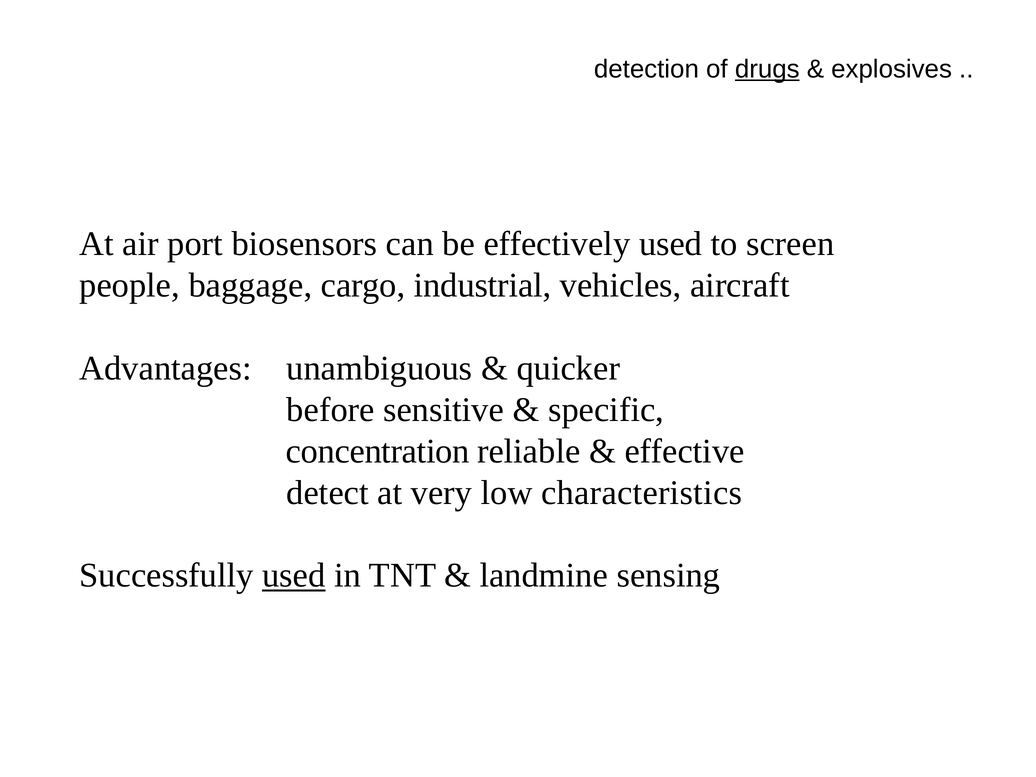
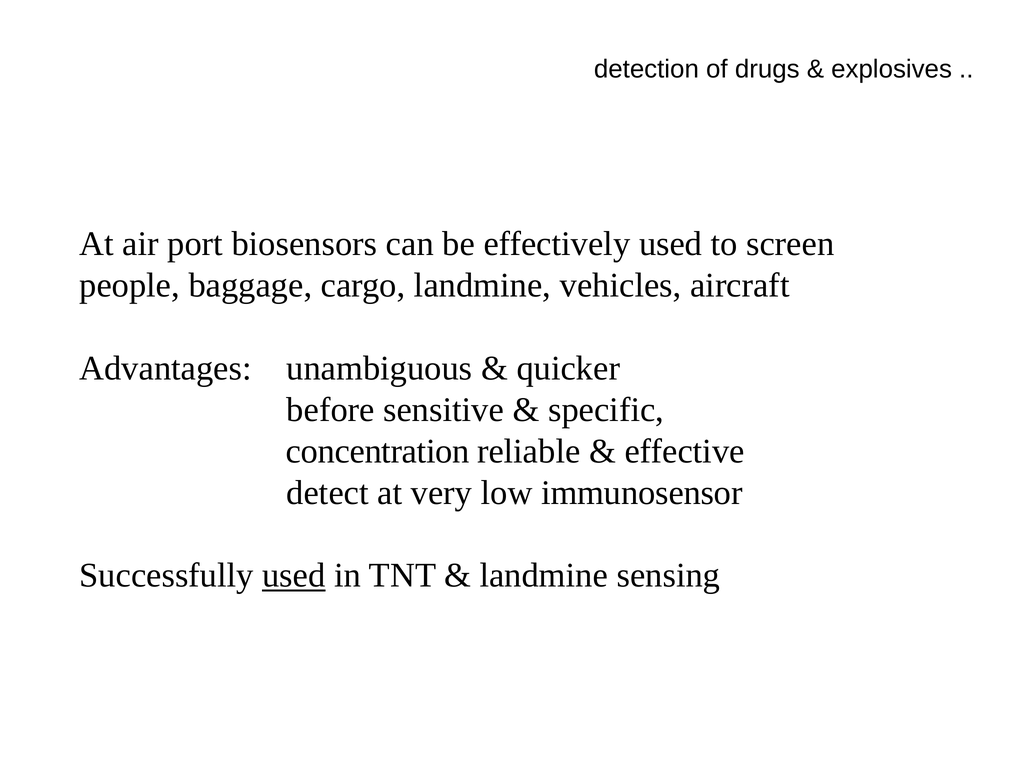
drugs underline: present -> none
cargo industrial: industrial -> landmine
characteristics: characteristics -> immunosensor
